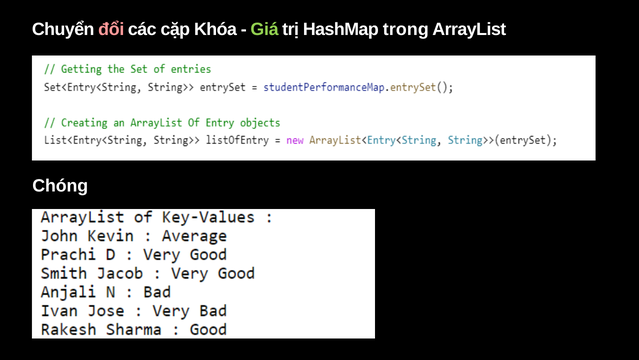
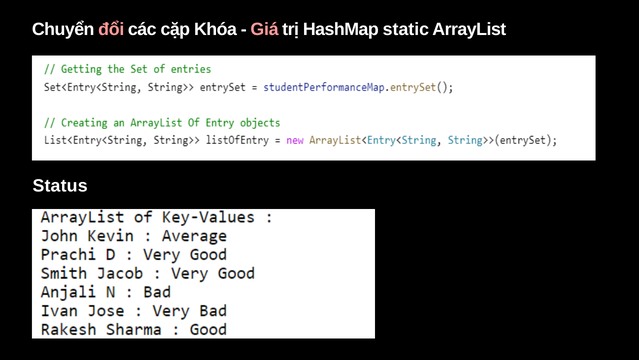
Giá colour: light green -> pink
trong: trong -> static
Chóng: Chóng -> Status
